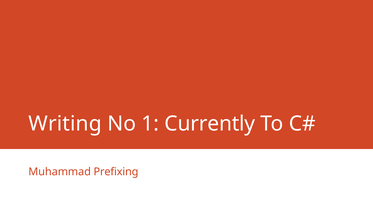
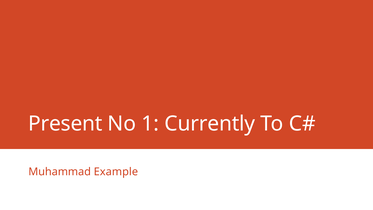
Writing: Writing -> Present
Prefixing: Prefixing -> Example
